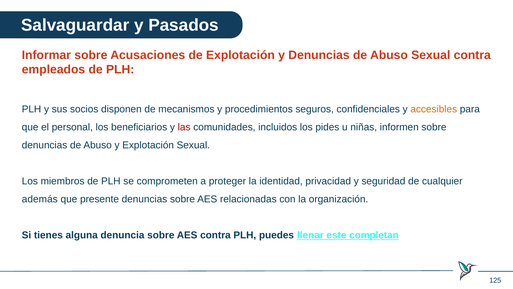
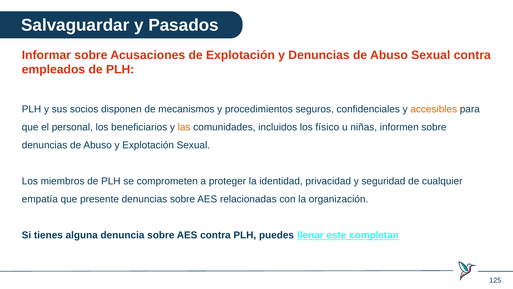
las colour: red -> orange
pides: pides -> físico
además: además -> empatía
